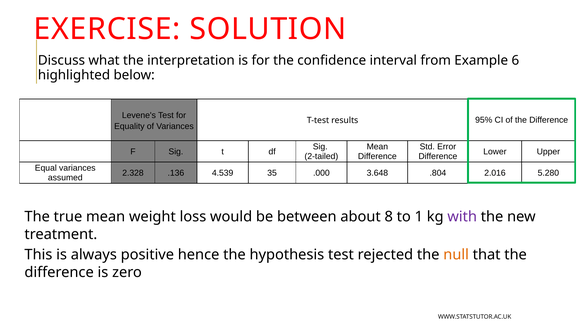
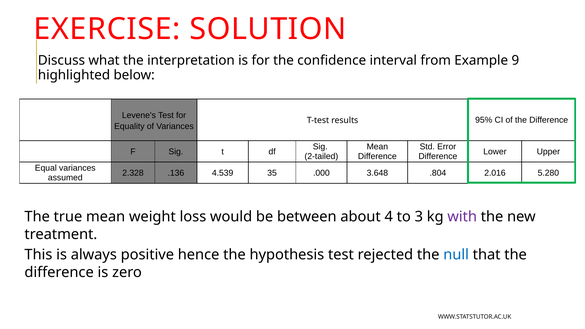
6: 6 -> 9
8: 8 -> 4
1: 1 -> 3
null colour: orange -> blue
